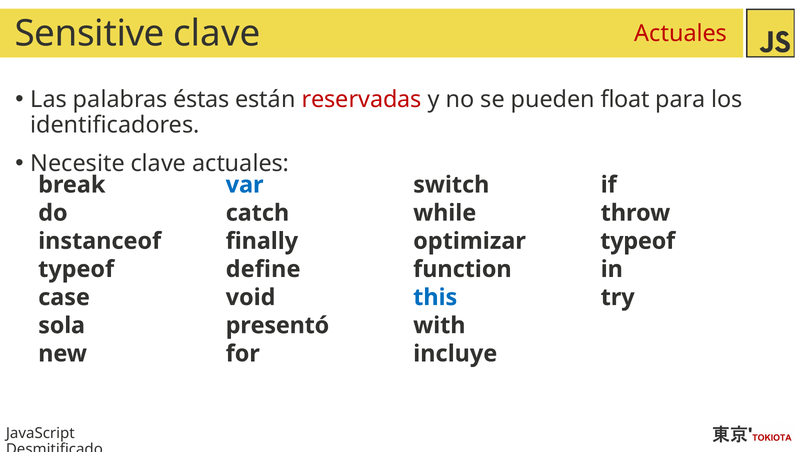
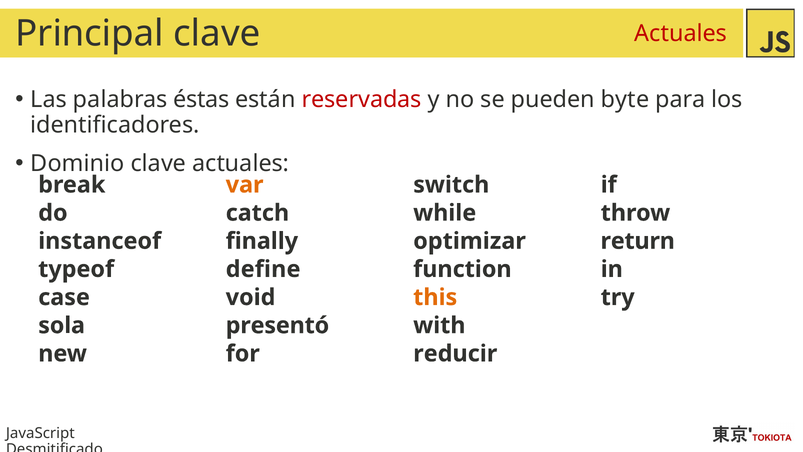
Sensitive: Sensitive -> Principal
float: float -> byte
Necesite: Necesite -> Dominio
var colour: blue -> orange
typeof at (638, 241): typeof -> return
this colour: blue -> orange
incluye: incluye -> reducir
